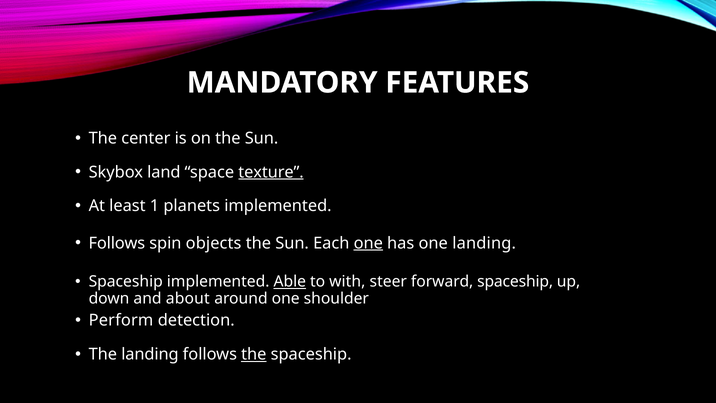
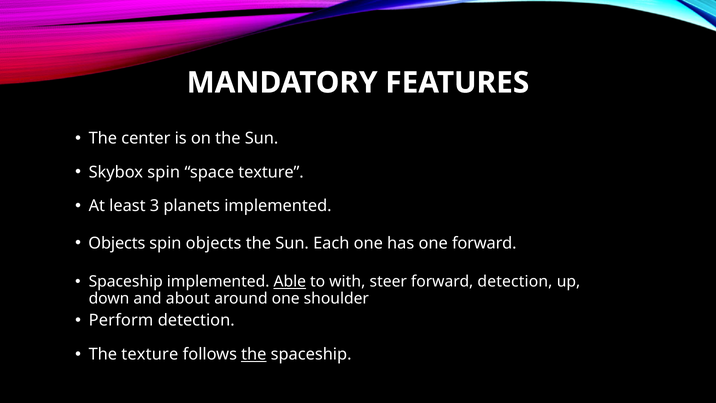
Skybox land: land -> spin
texture at (271, 172) underline: present -> none
1: 1 -> 3
Follows at (117, 243): Follows -> Objects
one at (368, 243) underline: present -> none
one landing: landing -> forward
forward spaceship: spaceship -> detection
The landing: landing -> texture
